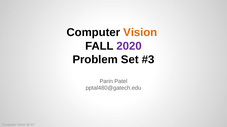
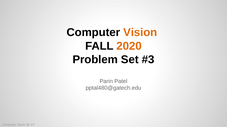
2020 colour: purple -> orange
